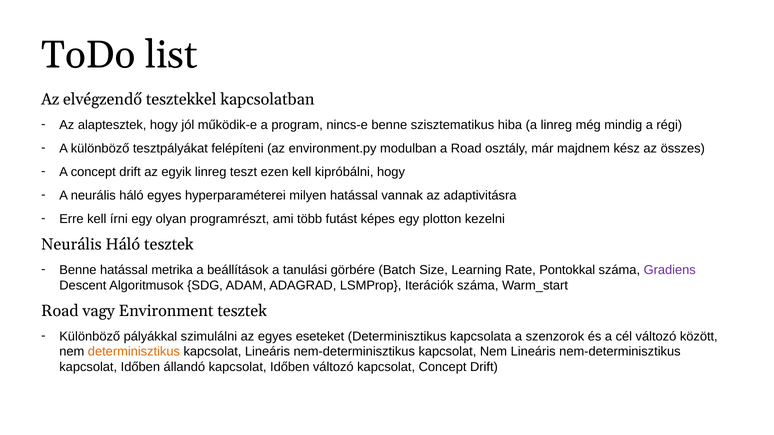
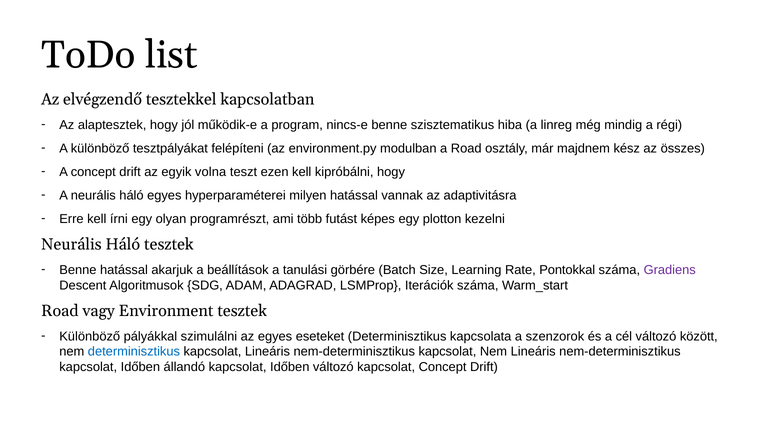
egyik linreg: linreg -> volna
metrika: metrika -> akarjuk
determinisztikus at (134, 352) colour: orange -> blue
